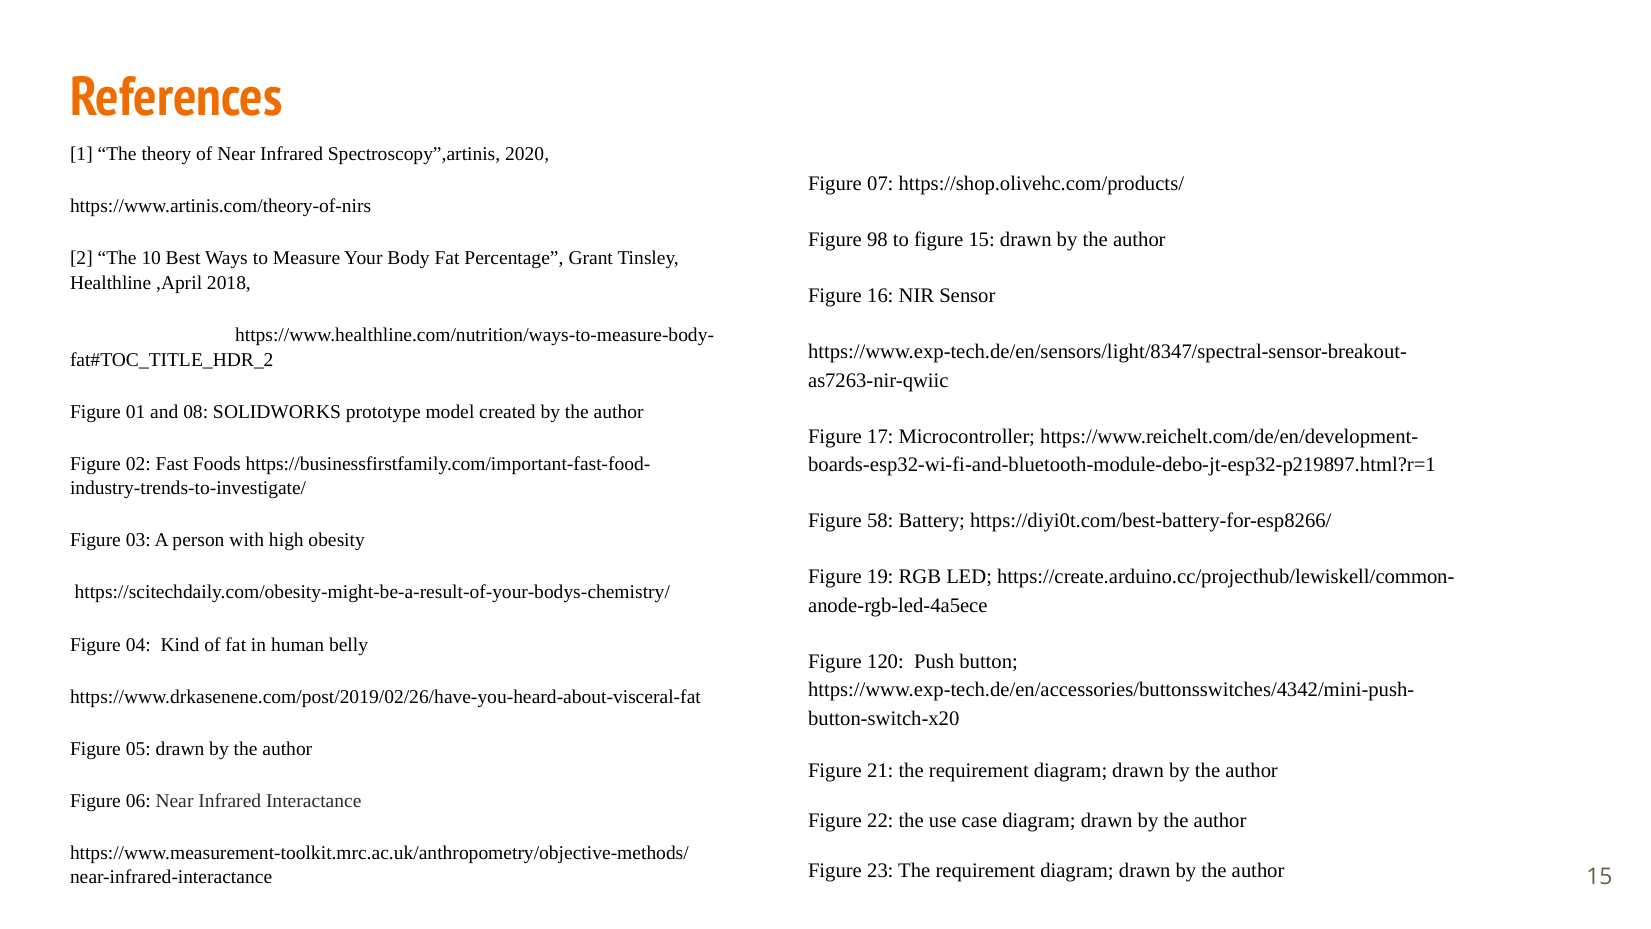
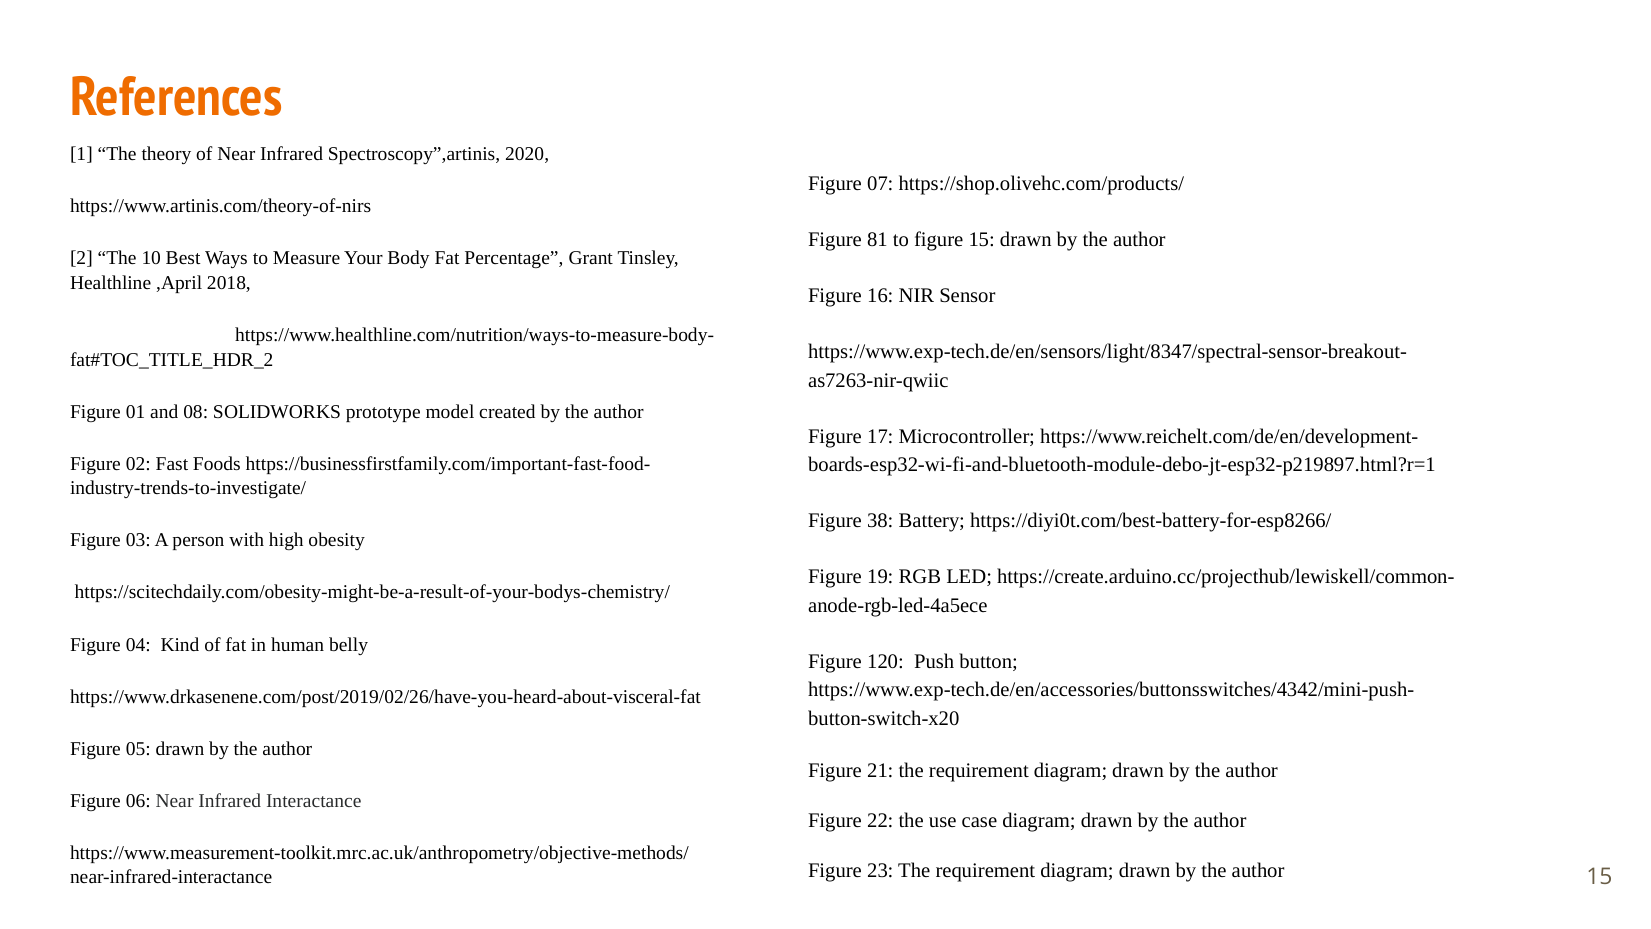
98: 98 -> 81
58: 58 -> 38
